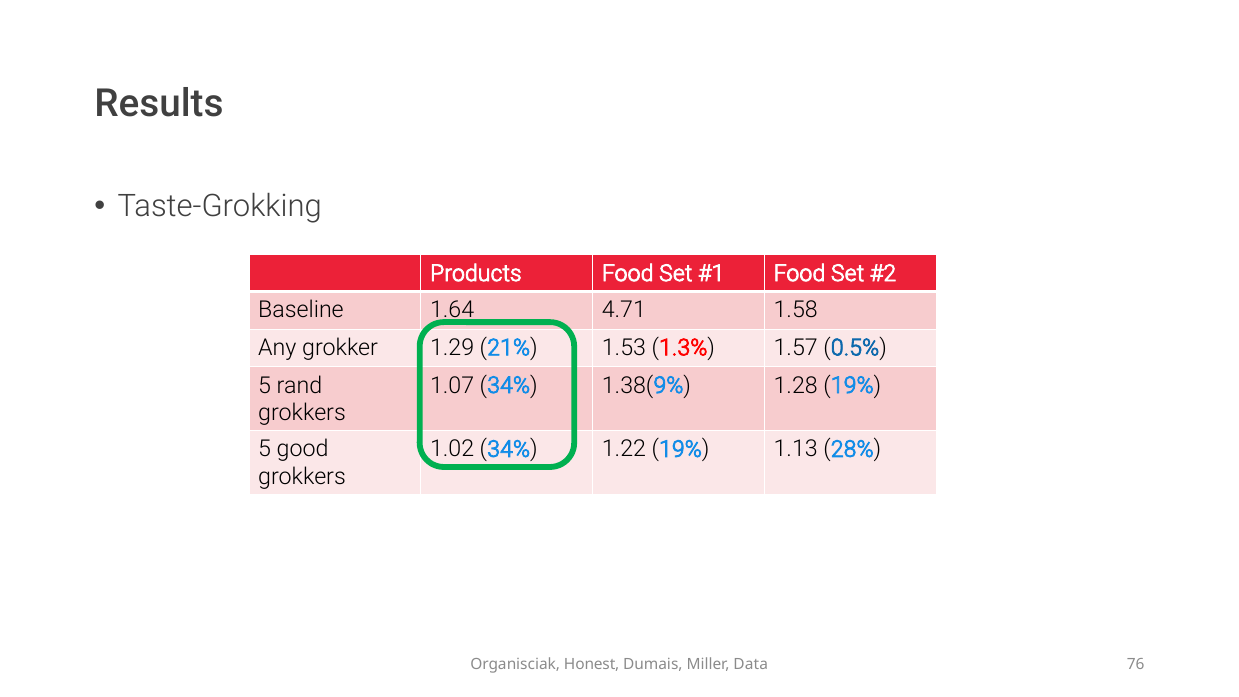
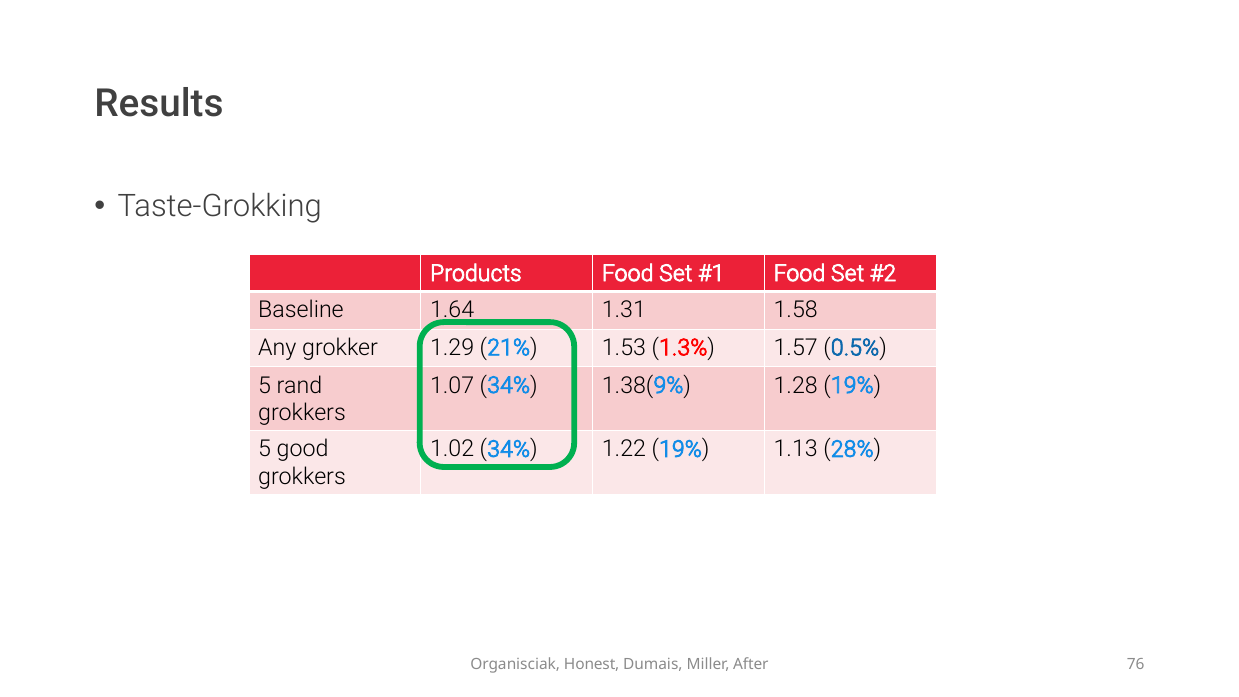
4.71: 4.71 -> 1.31
Data: Data -> After
